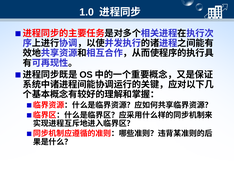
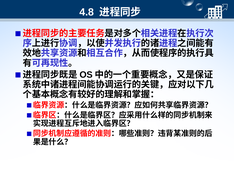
1.0: 1.0 -> 4.8
